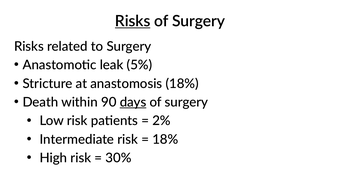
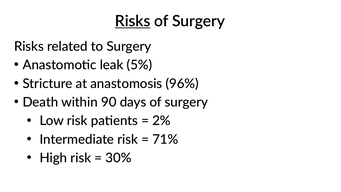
anastomosis 18%: 18% -> 96%
days underline: present -> none
18% at (165, 139): 18% -> 71%
